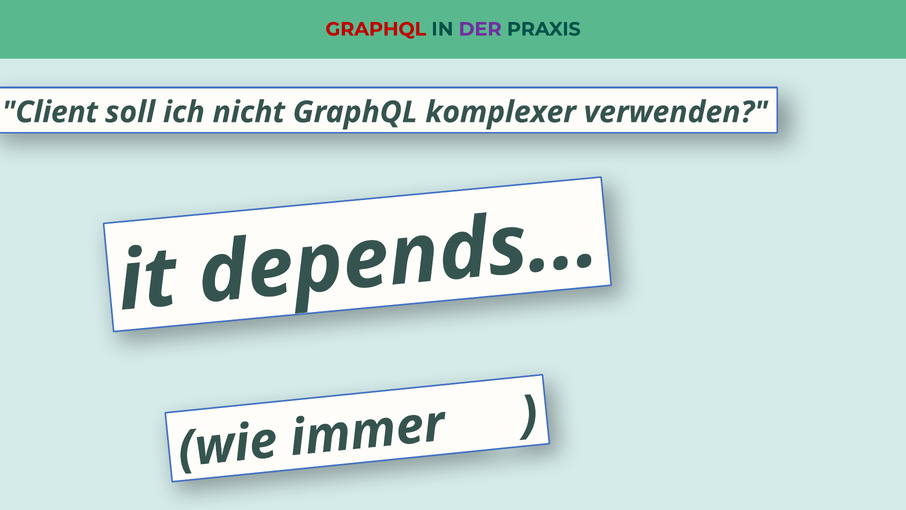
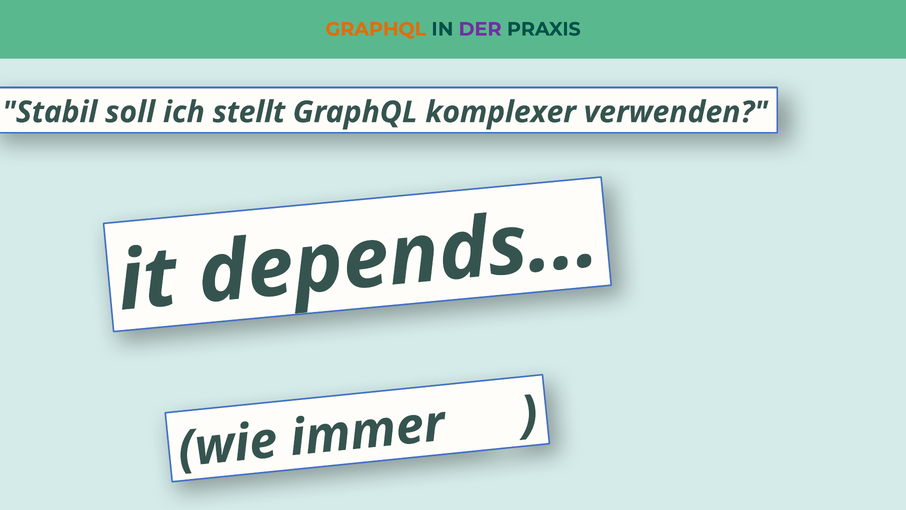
GRAPHQL at (376, 29) colour: red -> orange
Client: Client -> Stabil
nicht: nicht -> stellt
